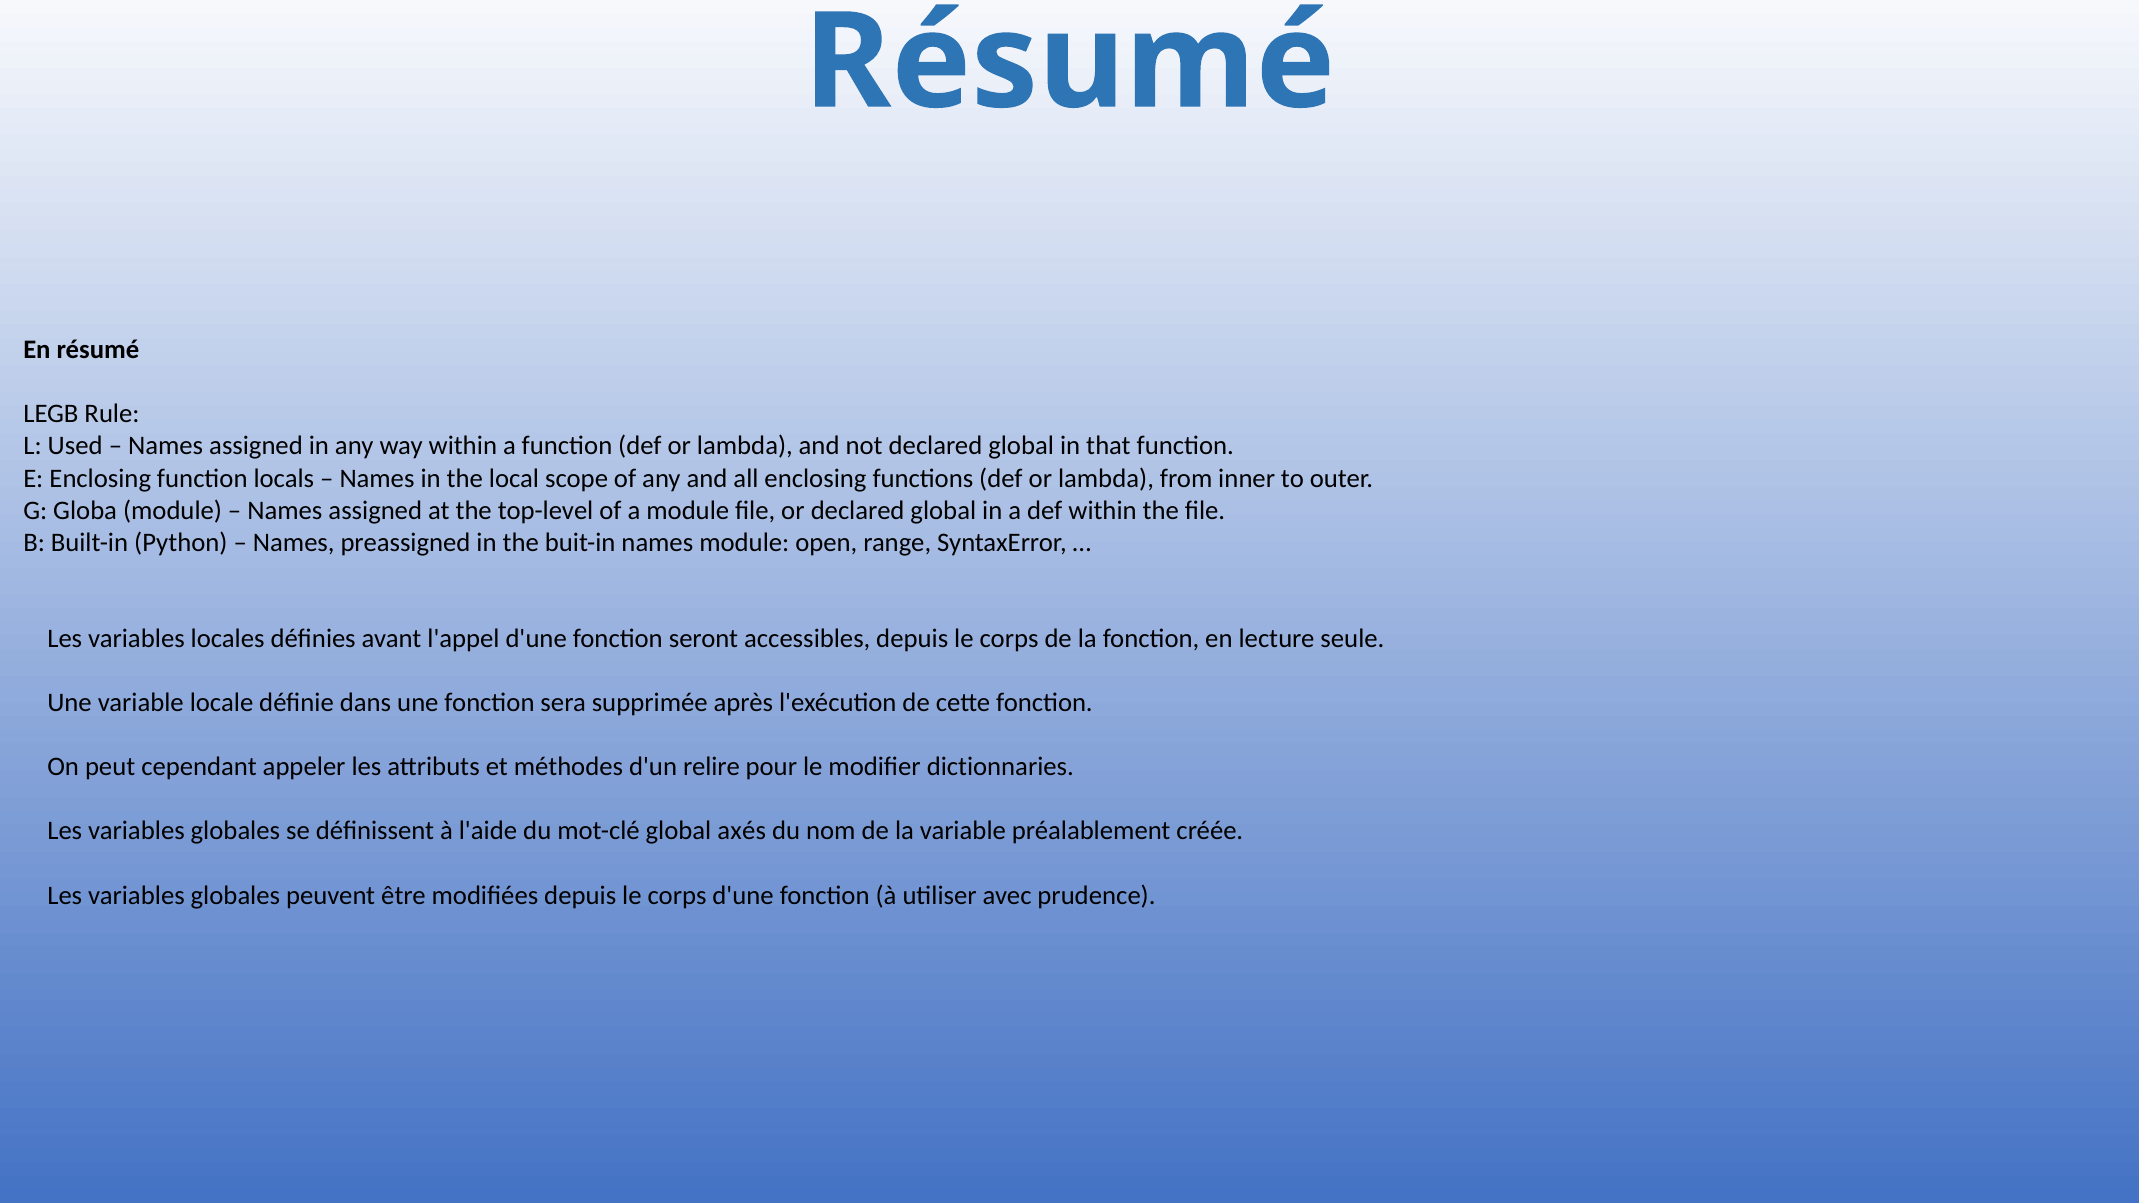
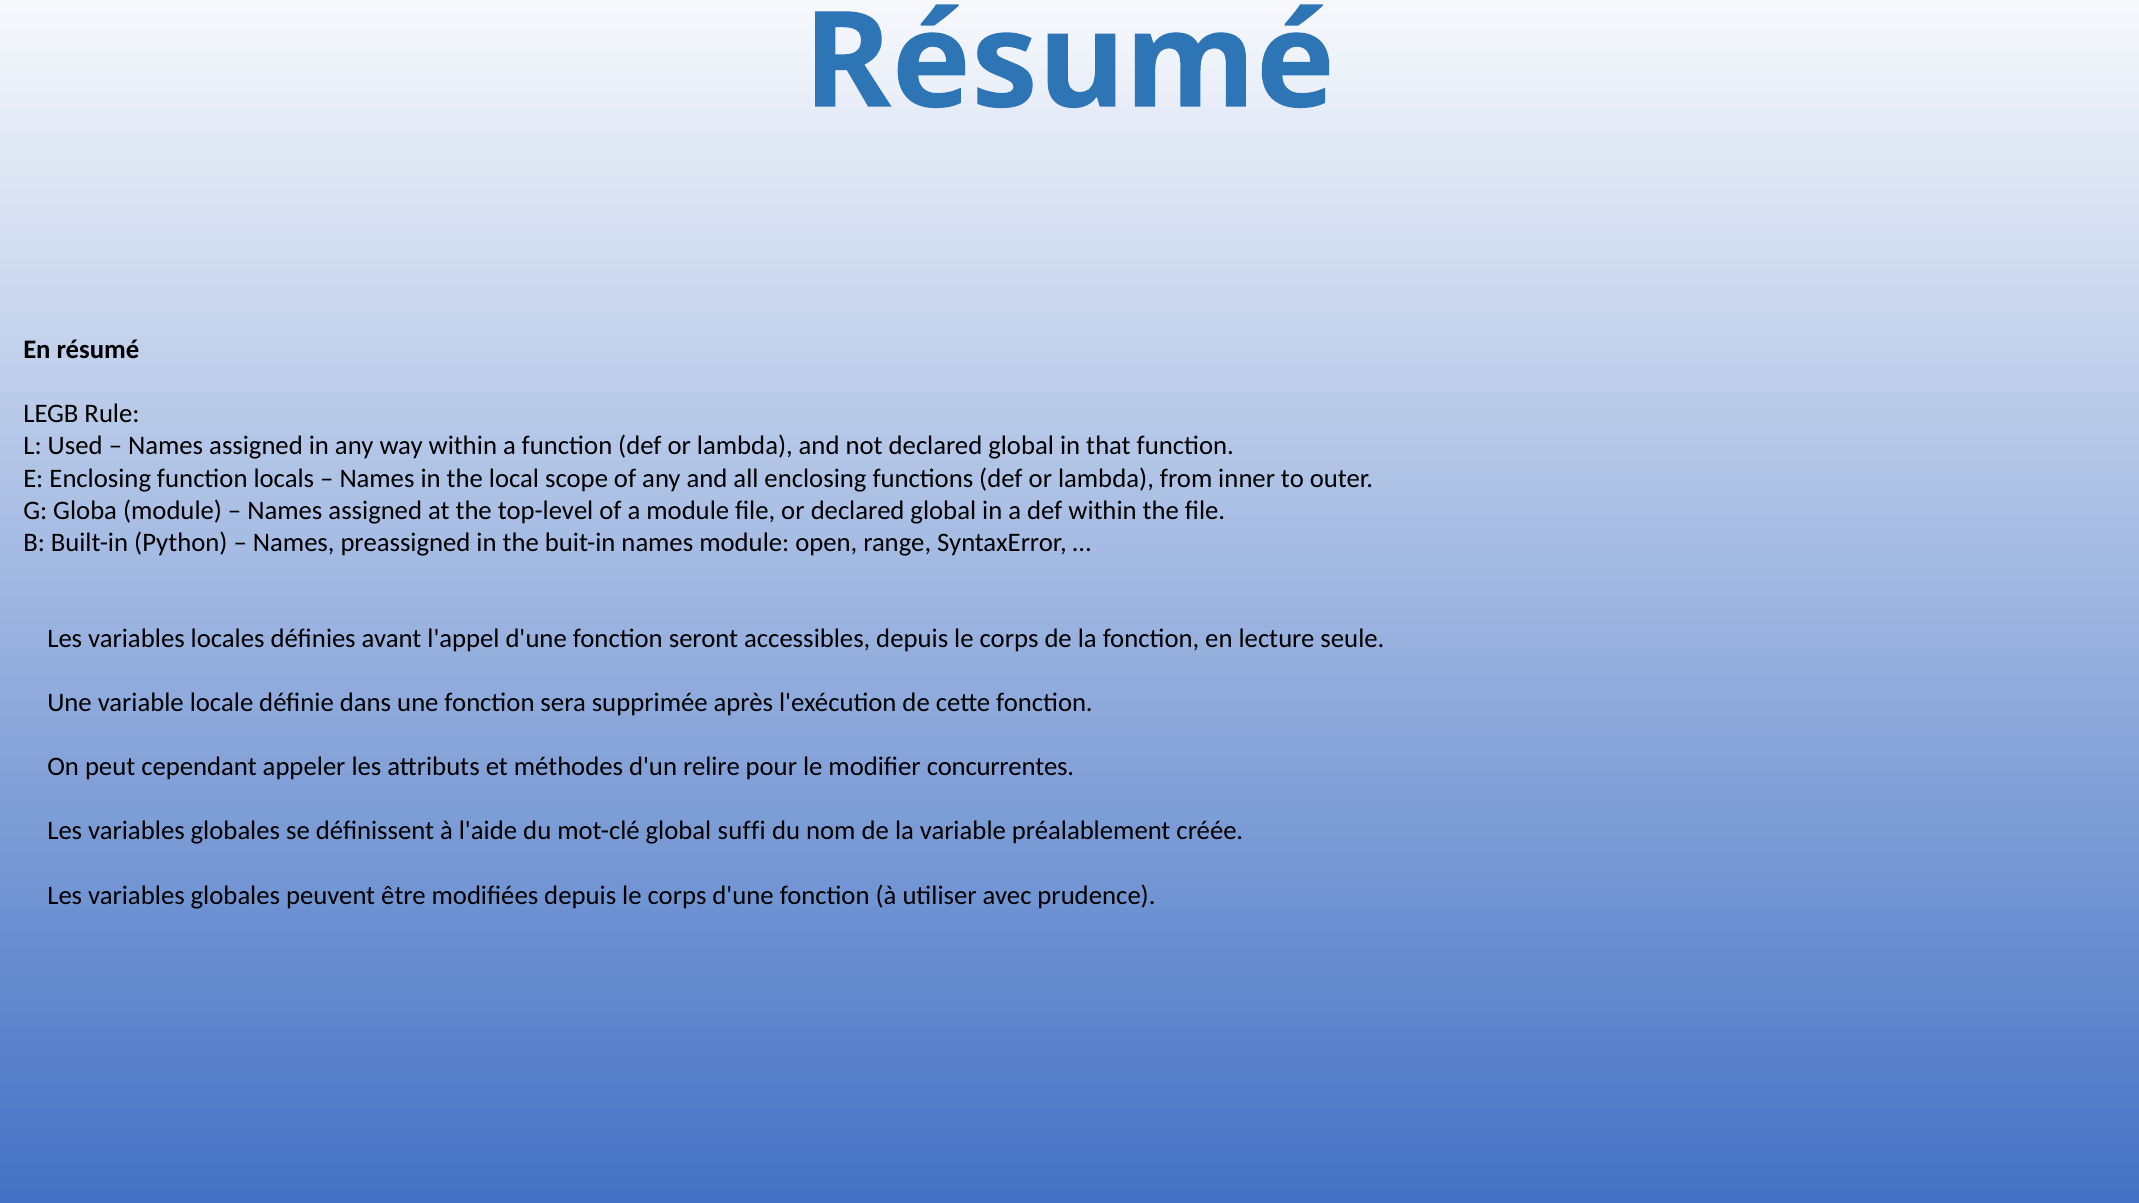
dictionnaries: dictionnaries -> concurrentes
axés: axés -> suffi
